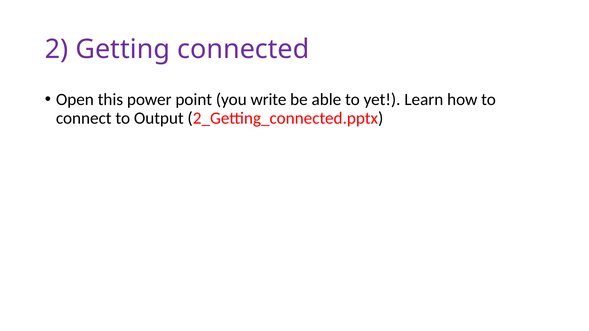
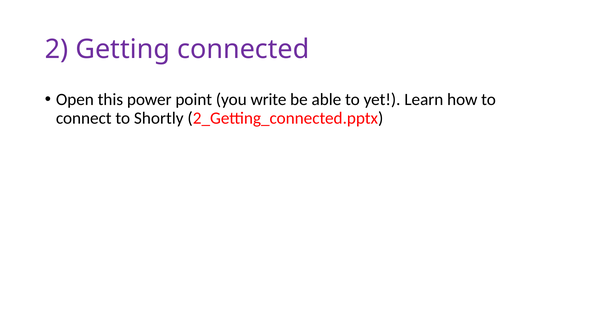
Output: Output -> Shortly
